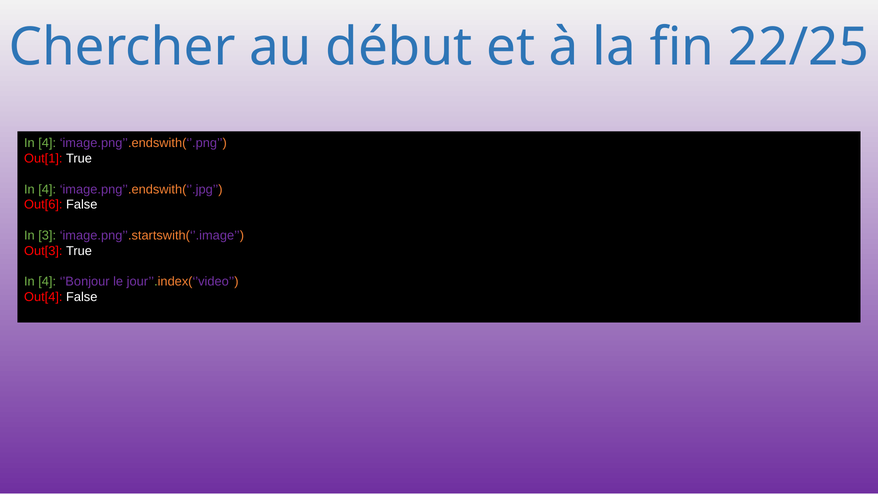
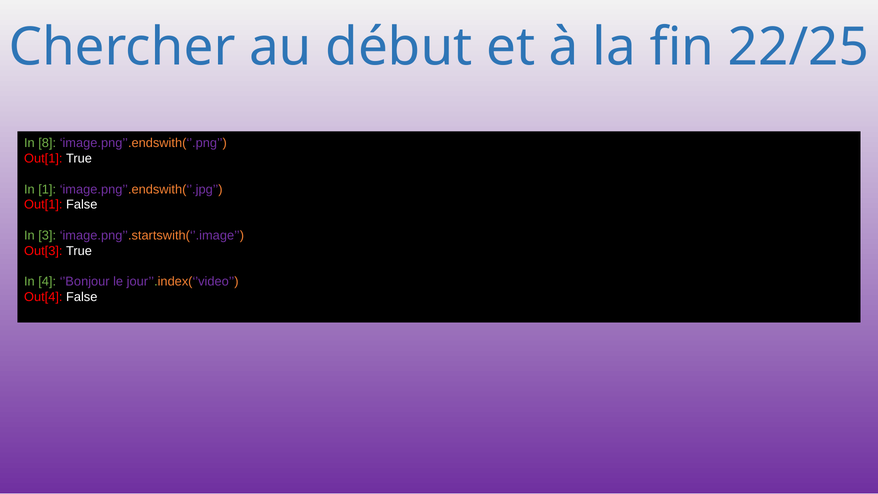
4 at (47, 143): 4 -> 8
4 at (47, 189): 4 -> 1
Out[6 at (43, 205): Out[6 -> Out[1
